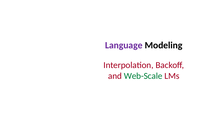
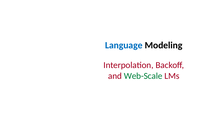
Language colour: purple -> blue
